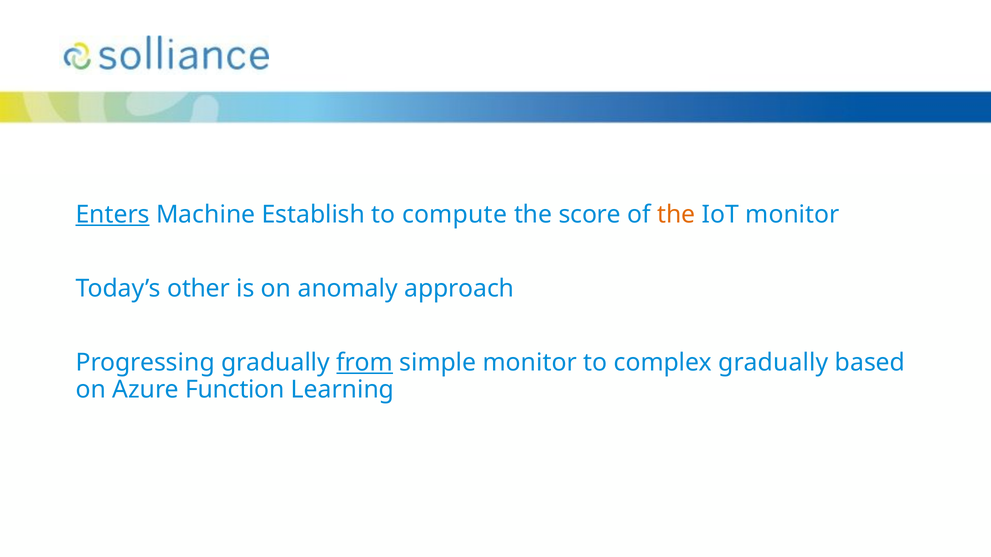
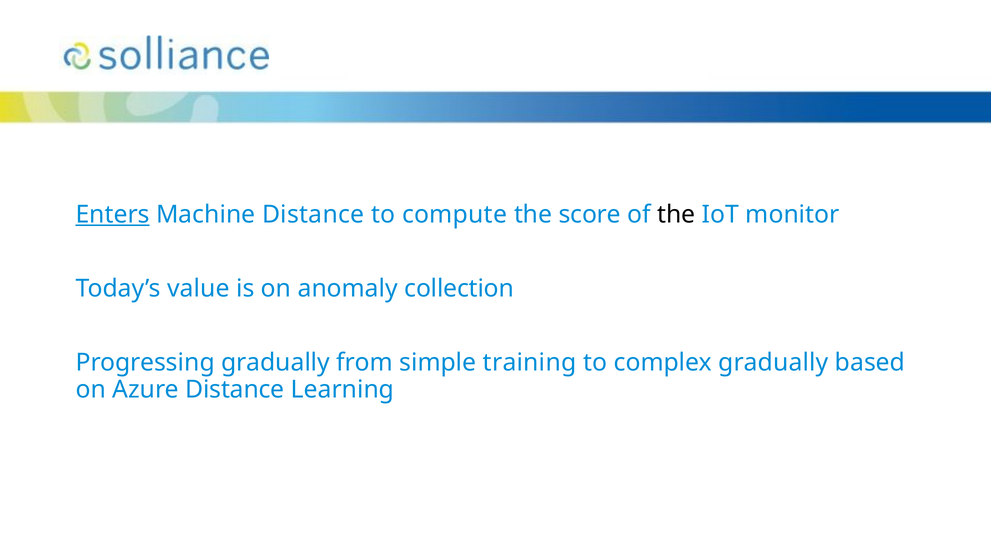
Machine Establish: Establish -> Distance
the at (676, 215) colour: orange -> black
other: other -> value
approach: approach -> collection
from underline: present -> none
simple monitor: monitor -> training
Azure Function: Function -> Distance
